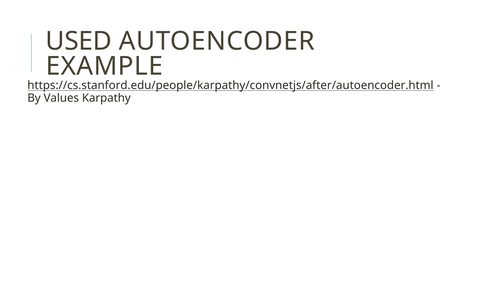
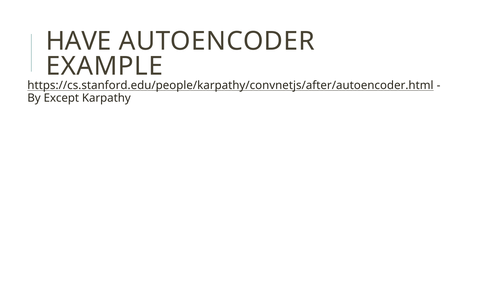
USED: USED -> HAVE
Values: Values -> Except
